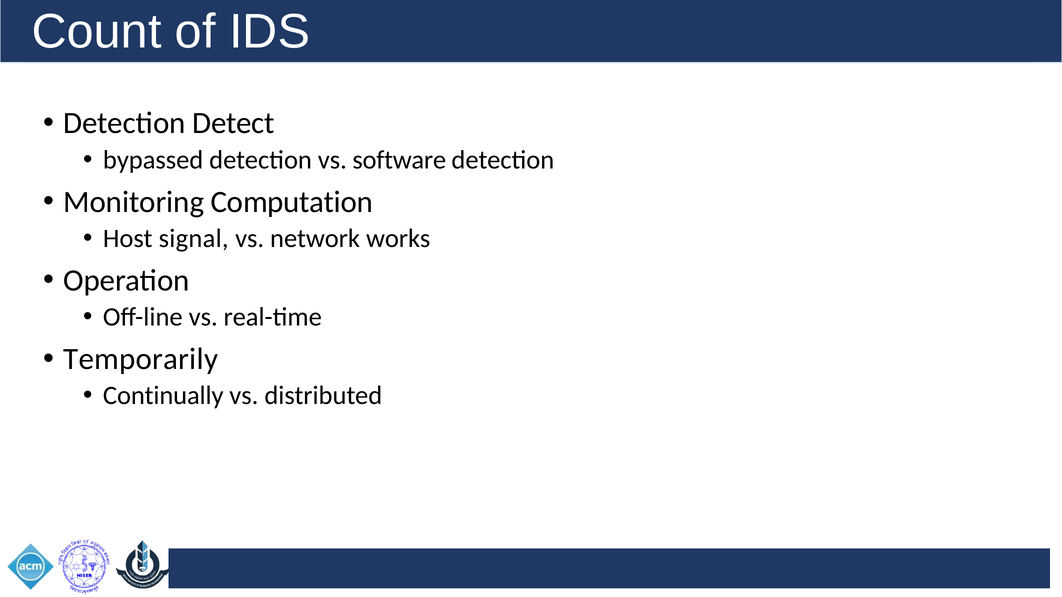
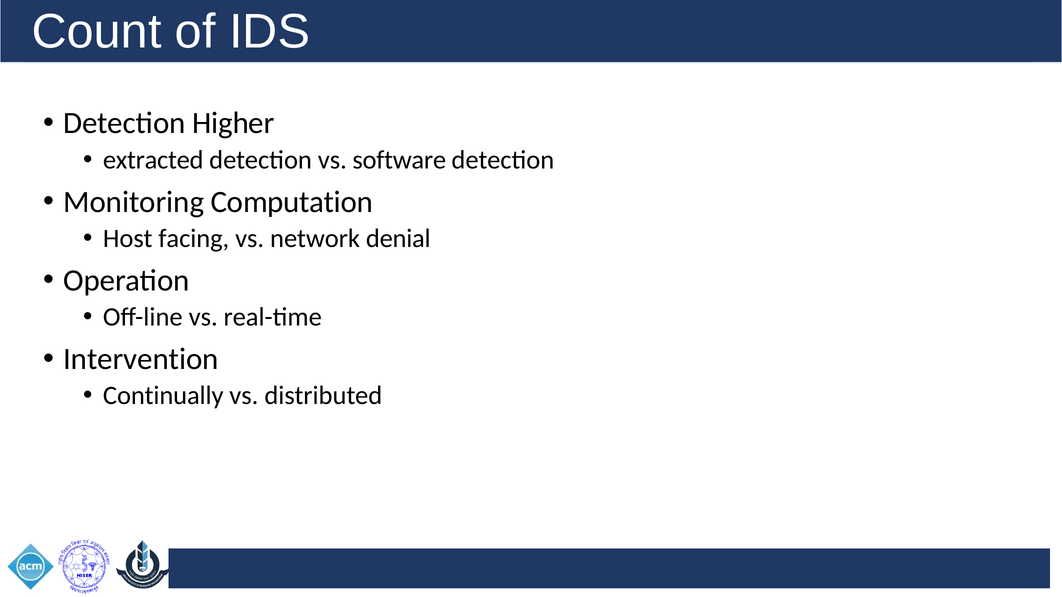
Detect: Detect -> Higher
bypassed: bypassed -> extracted
signal: signal -> facing
works: works -> denial
Temporarily: Temporarily -> Intervention
